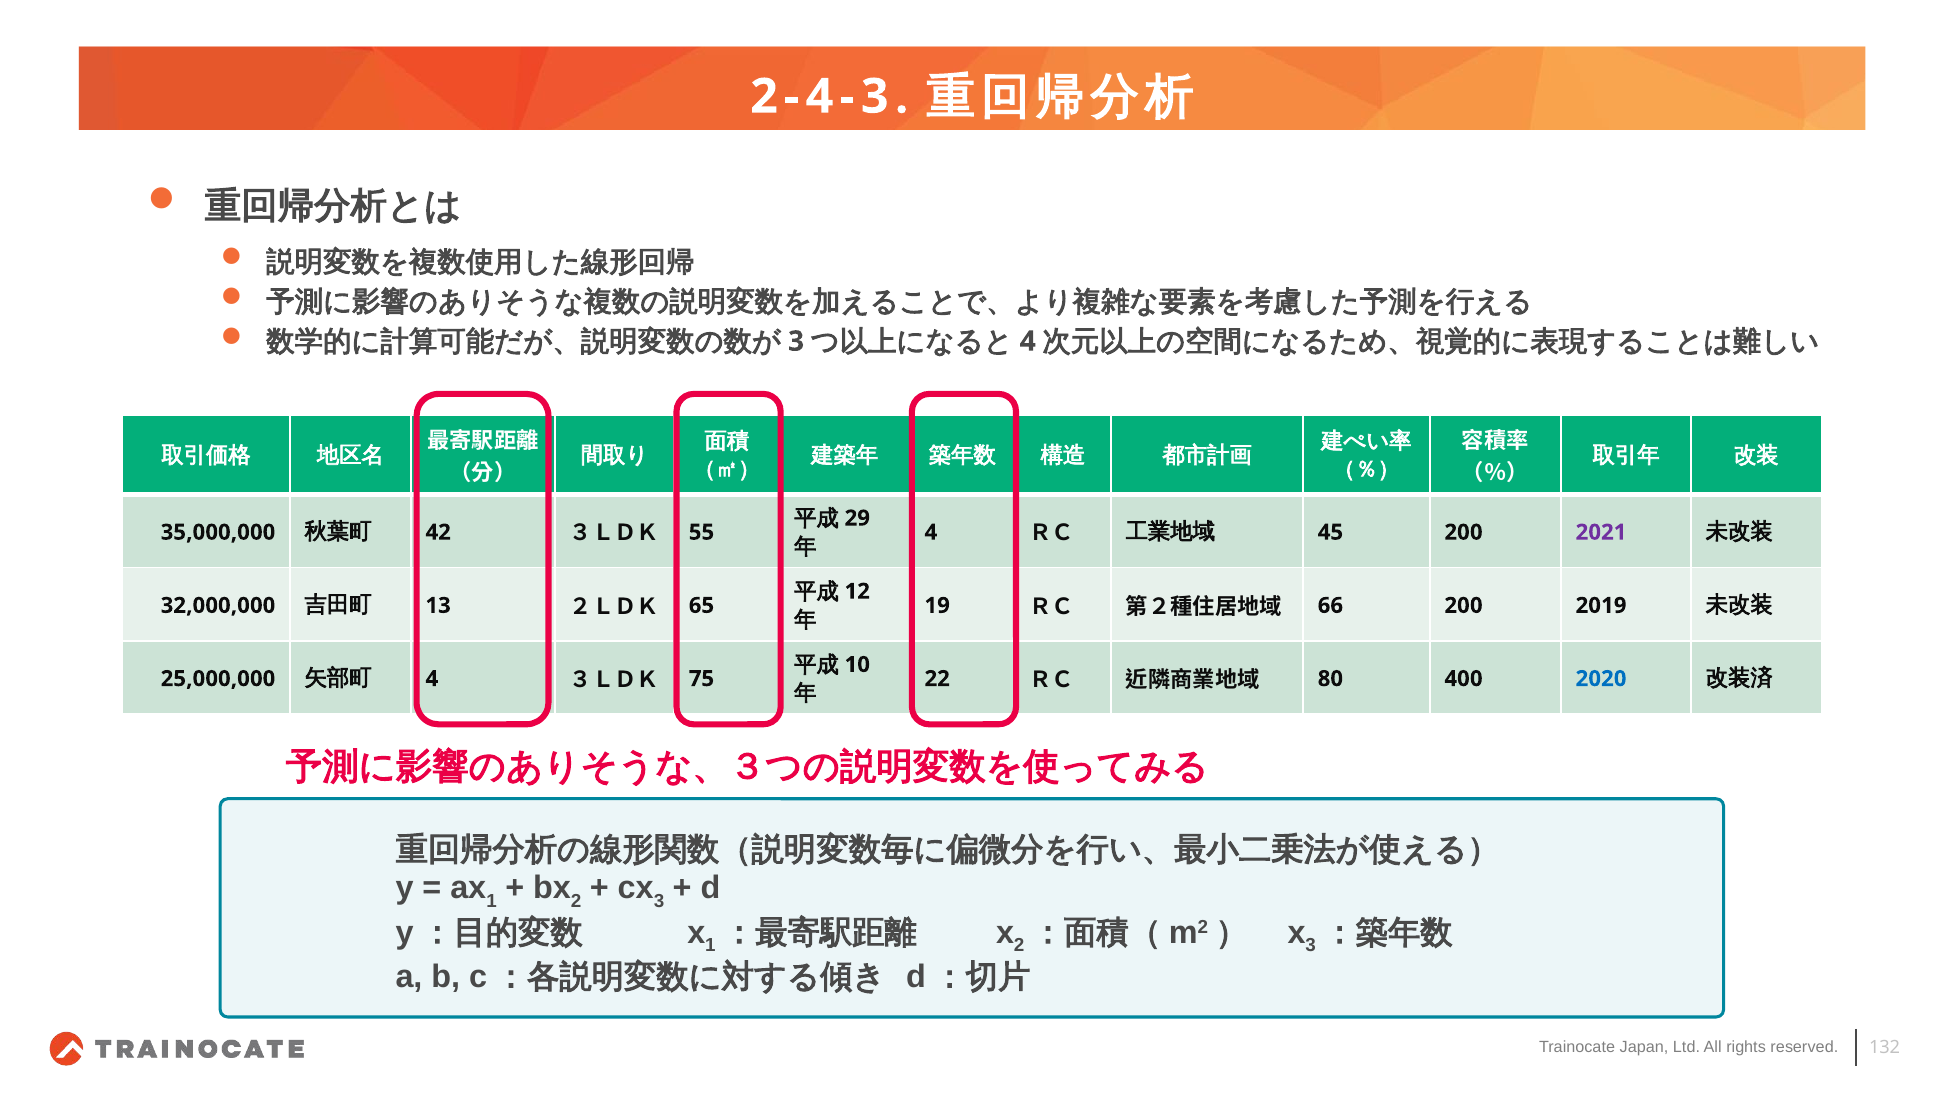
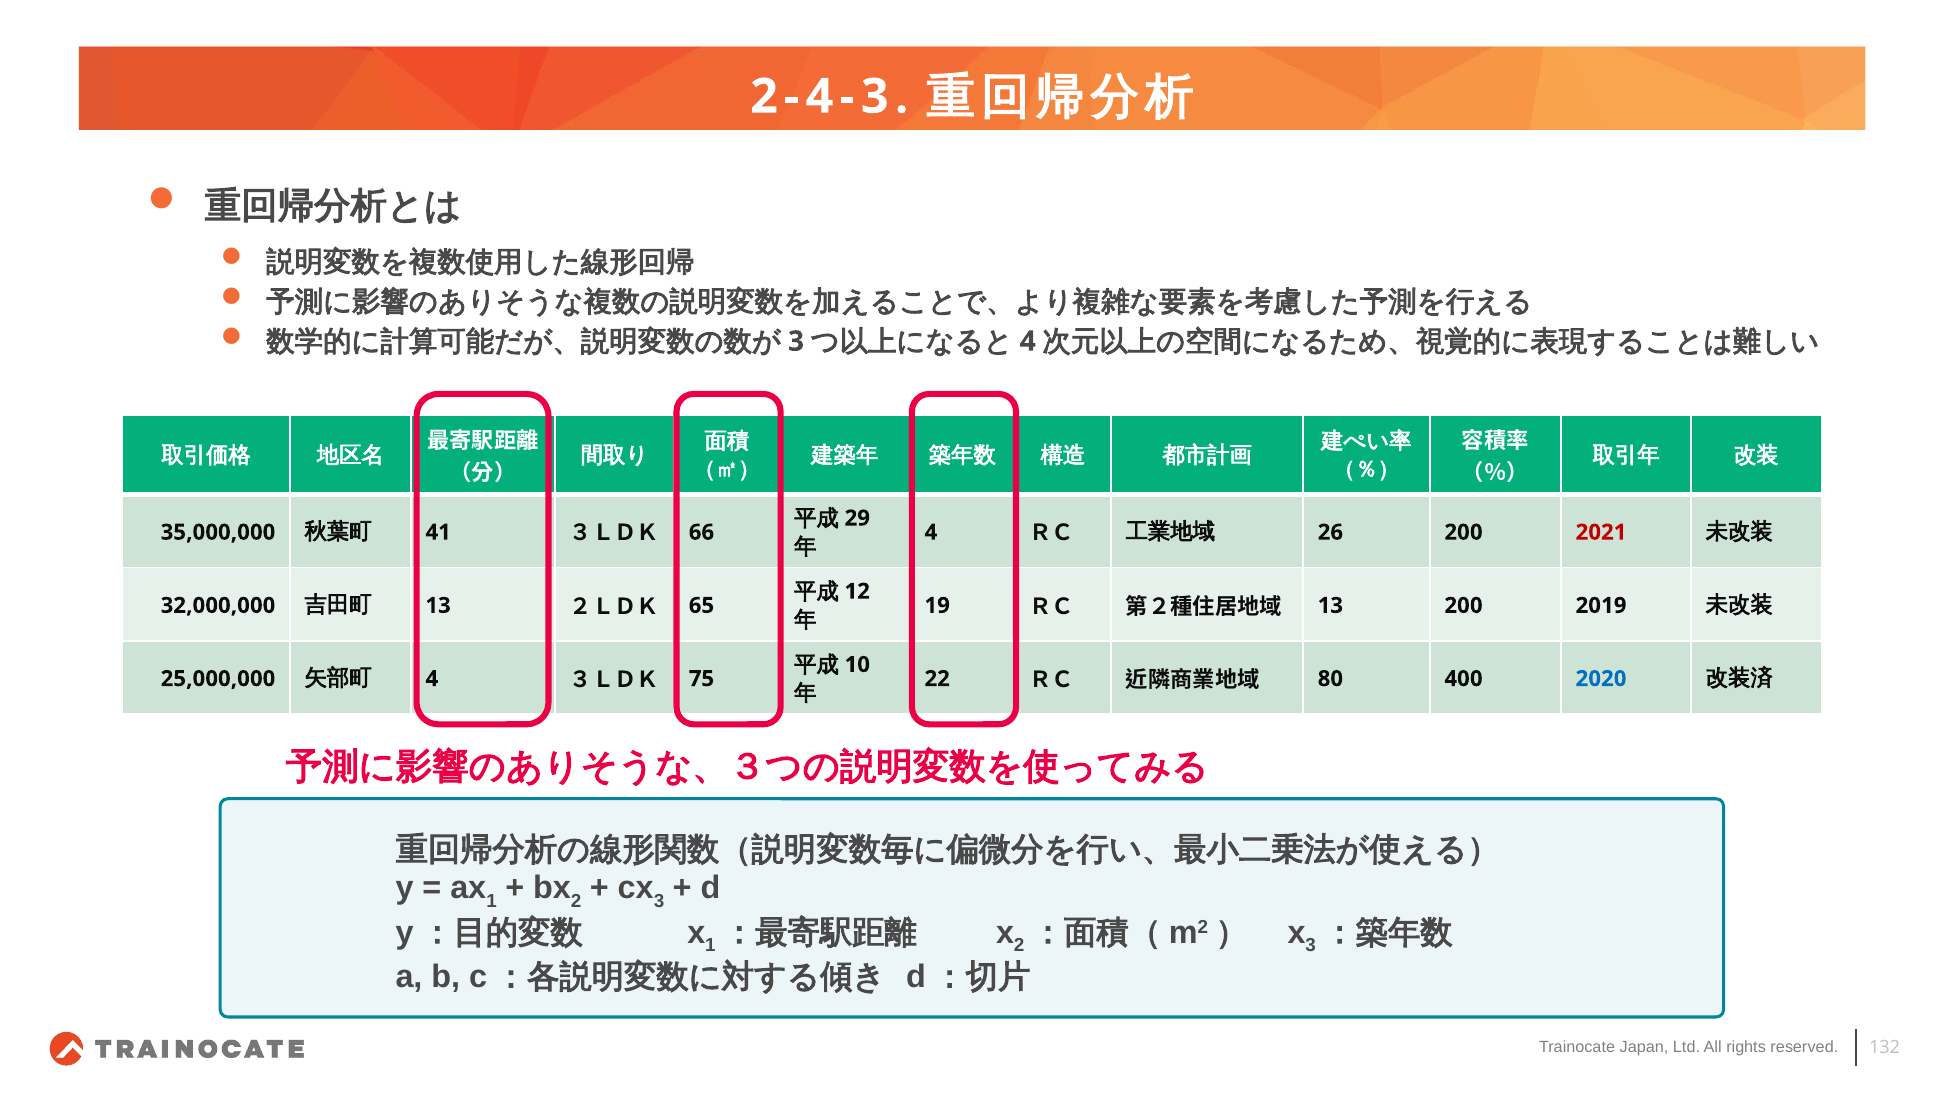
42: 42 -> 41
55: 55 -> 66
45: 45 -> 26
2021 colour: purple -> red
66 at (1330, 605): 66 -> 13
